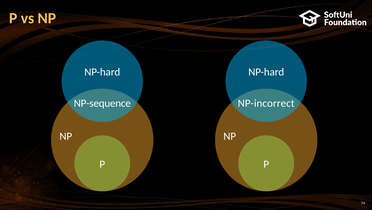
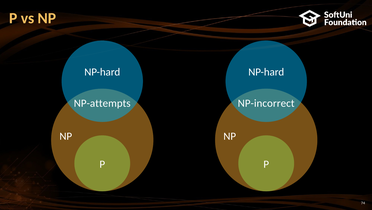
NP-sequence: NP-sequence -> NP-attempts
